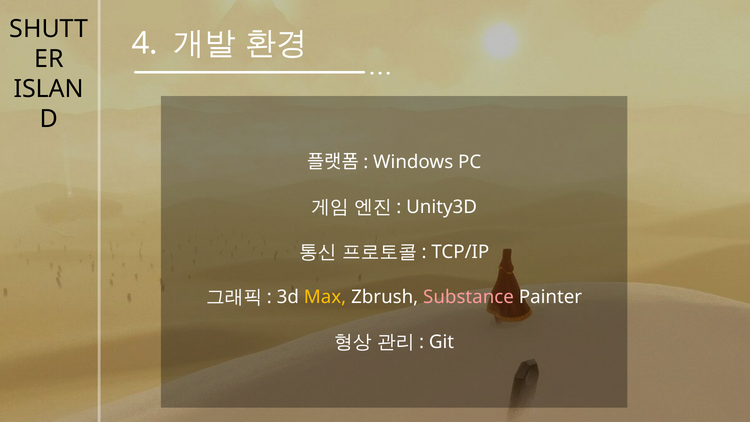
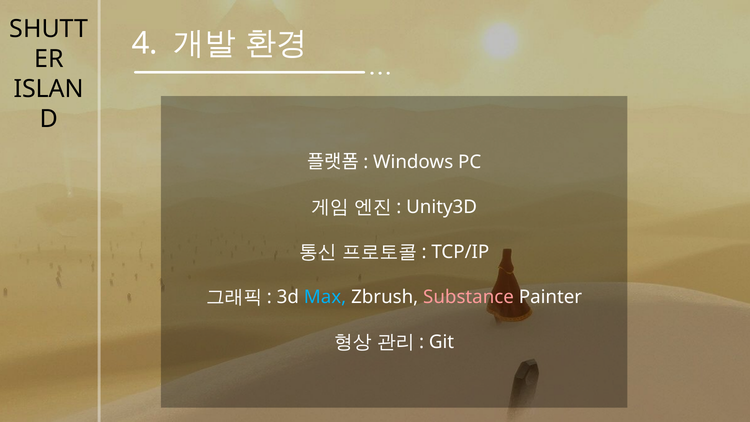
Max colour: yellow -> light blue
